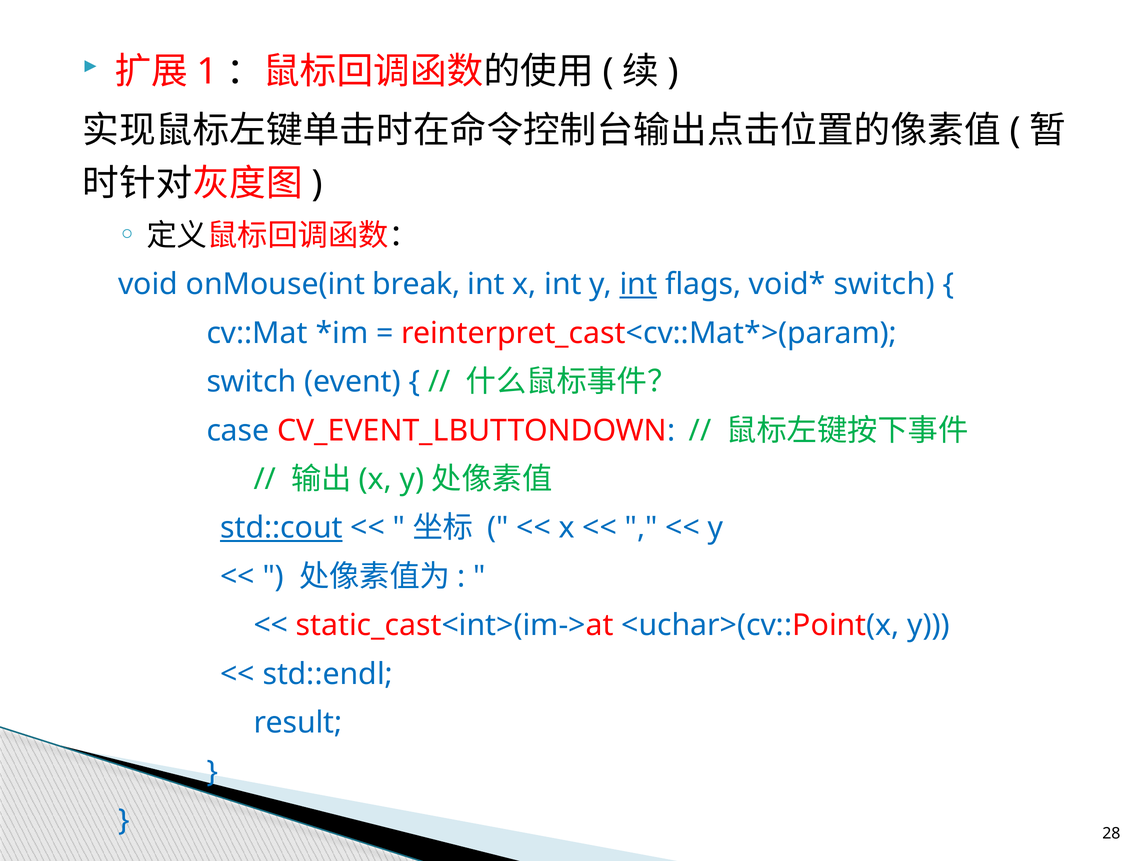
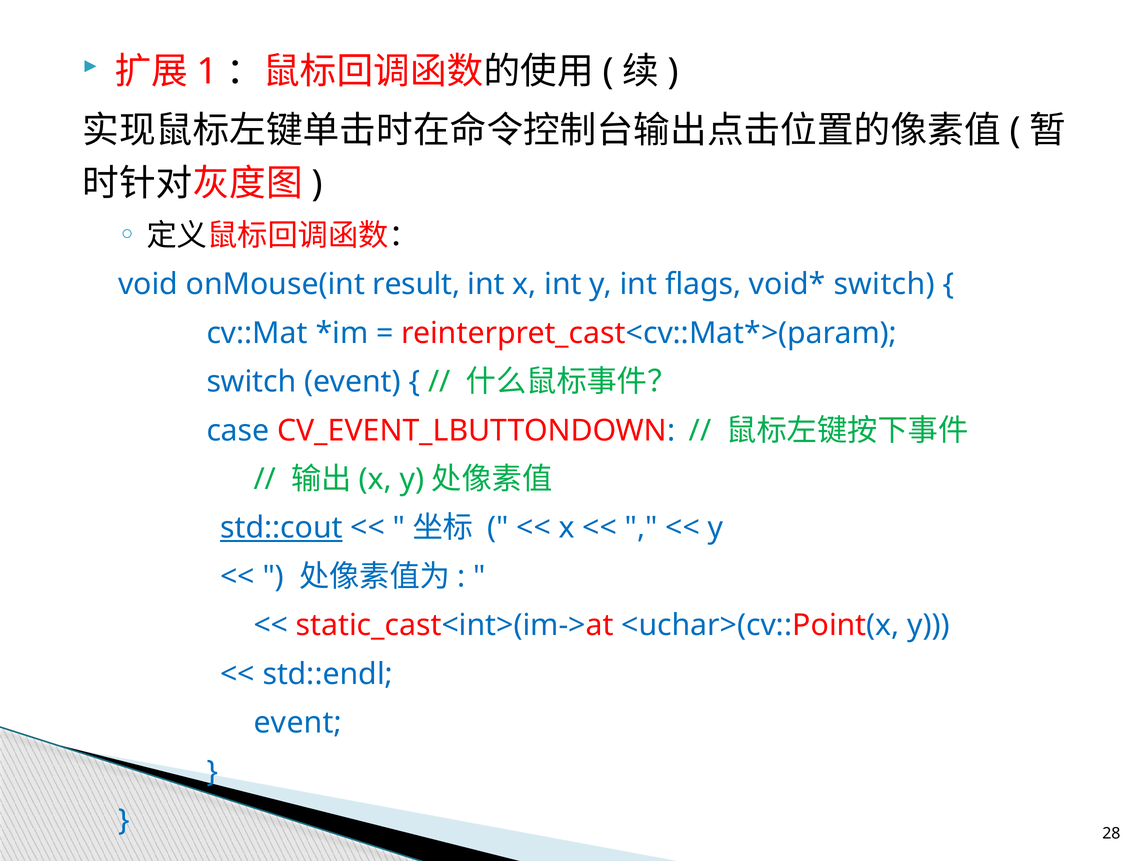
break: break -> result
int at (638, 284) underline: present -> none
result at (298, 723): result -> event
